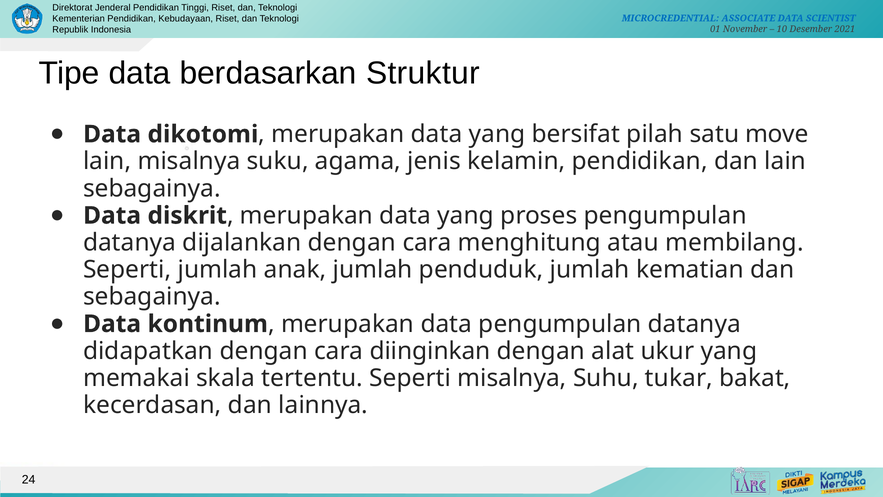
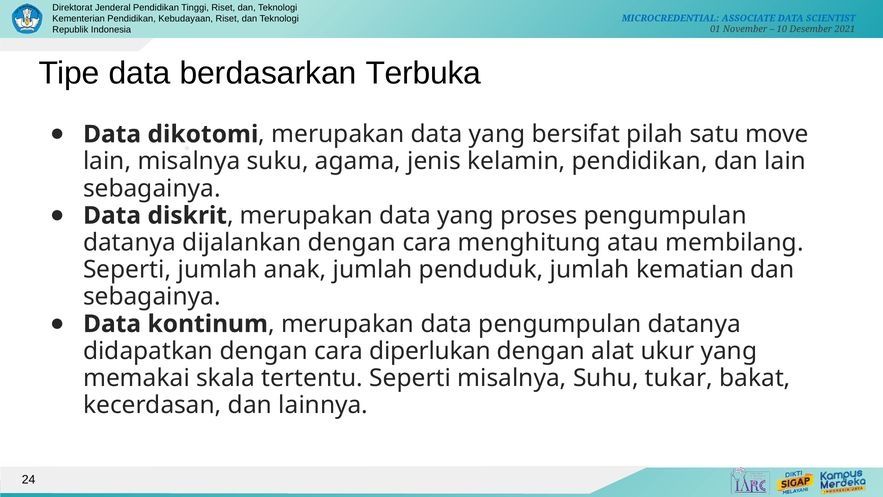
Struktur: Struktur -> Terbuka
diinginkan: diinginkan -> diperlukan
